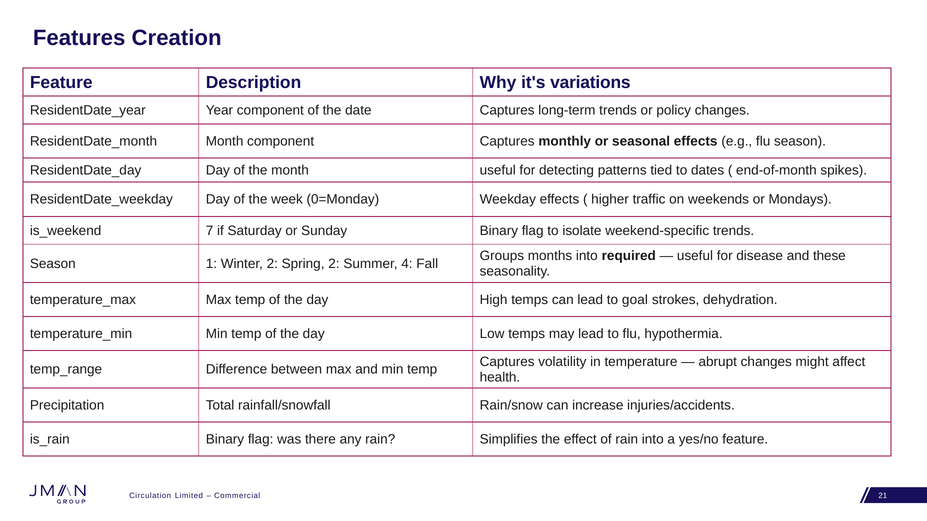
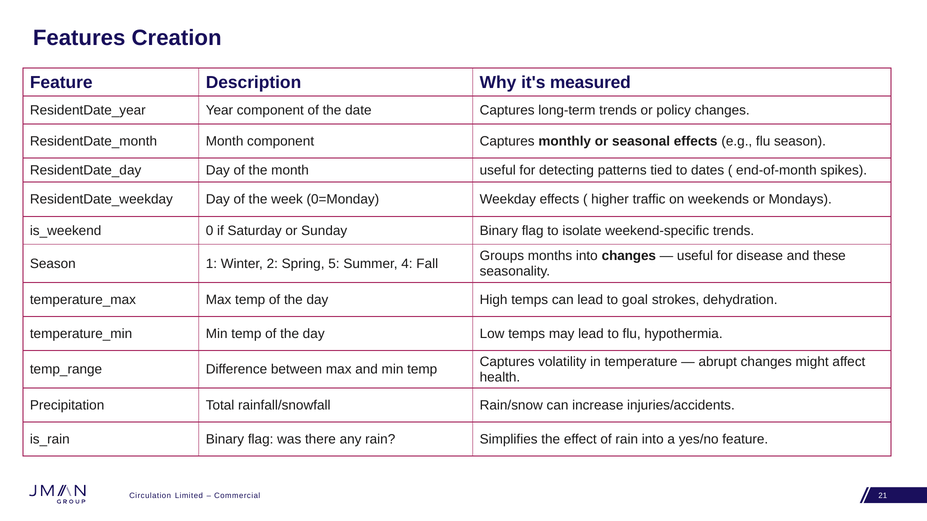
variations: variations -> measured
7: 7 -> 0
into required: required -> changes
Spring 2: 2 -> 5
